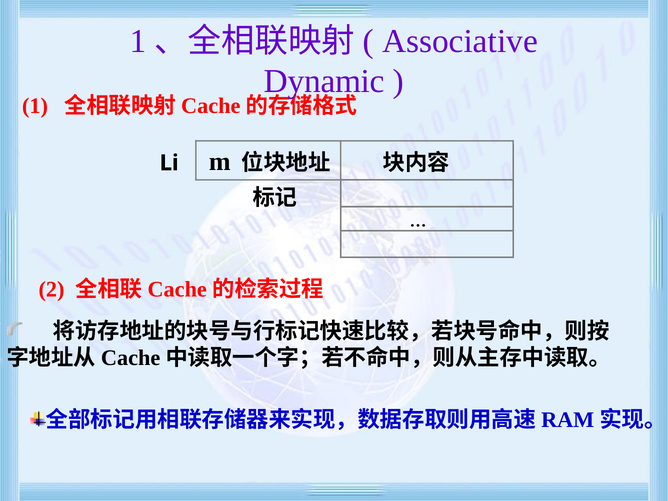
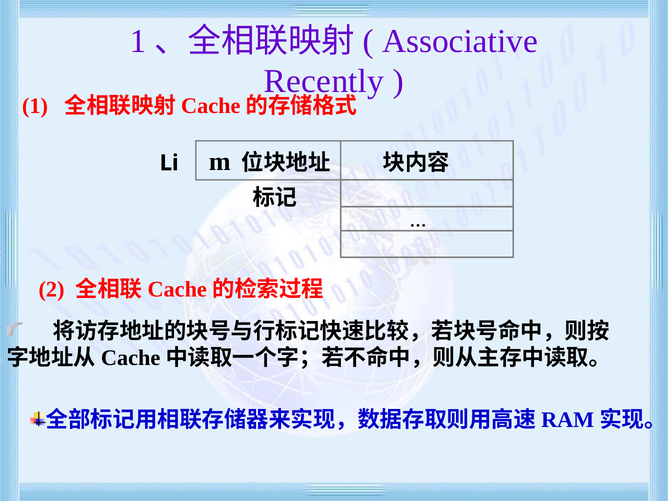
Dynamic: Dynamic -> Recently
